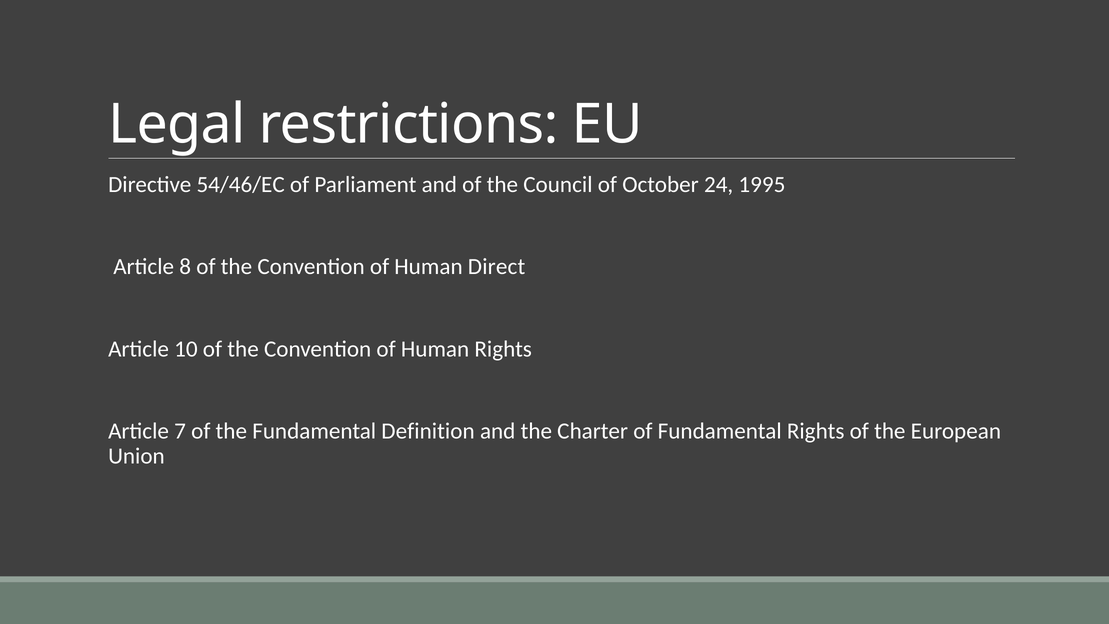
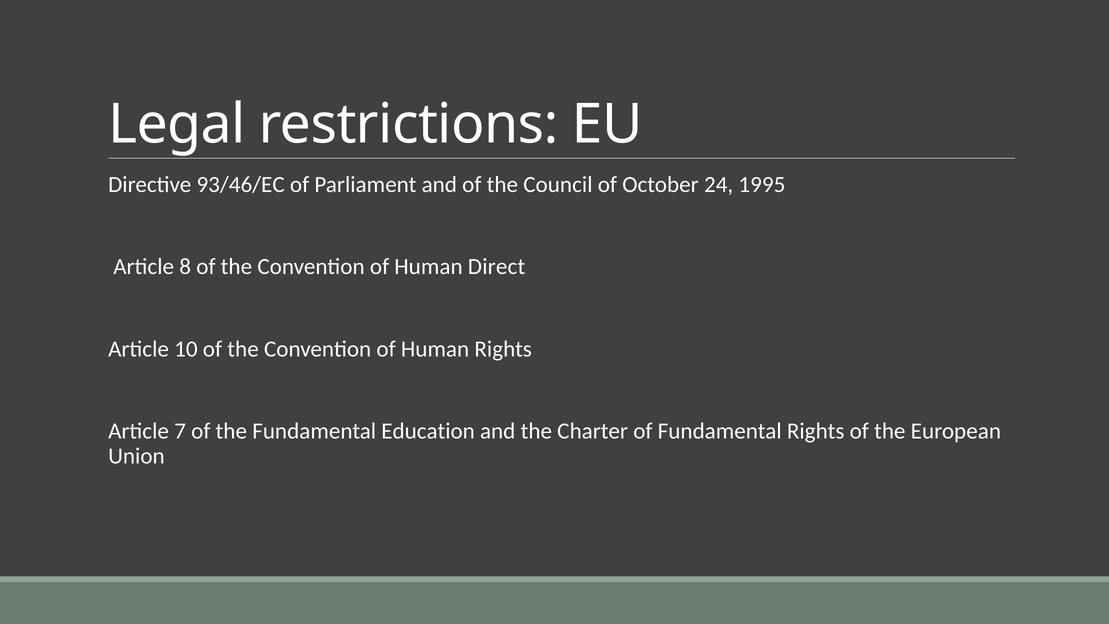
54/46/EC: 54/46/EC -> 93/46/EC
Definition: Definition -> Education
